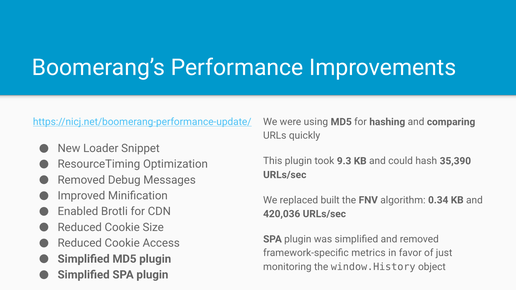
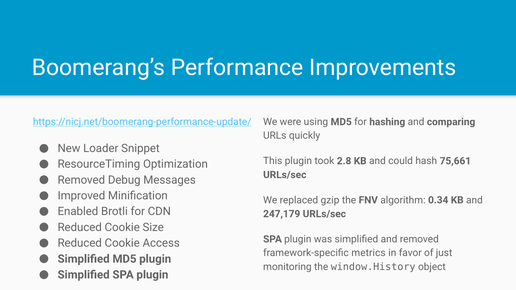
9.3: 9.3 -> 2.8
35,390: 35,390 -> 75,661
built: built -> gzip
420,036: 420,036 -> 247,179
